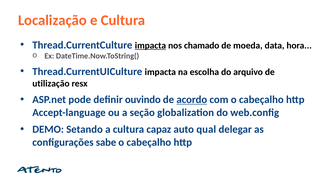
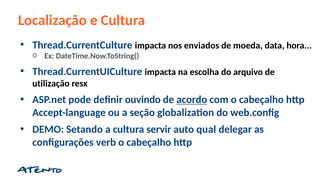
impacta at (150, 45) underline: present -> none
chamado: chamado -> enviados
capaz: capaz -> servir
sabe: sabe -> verb
